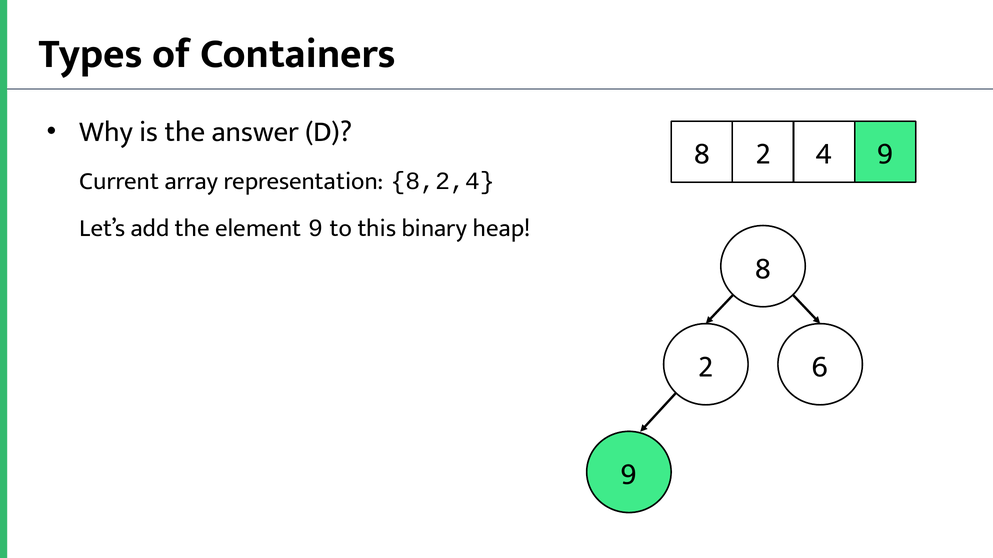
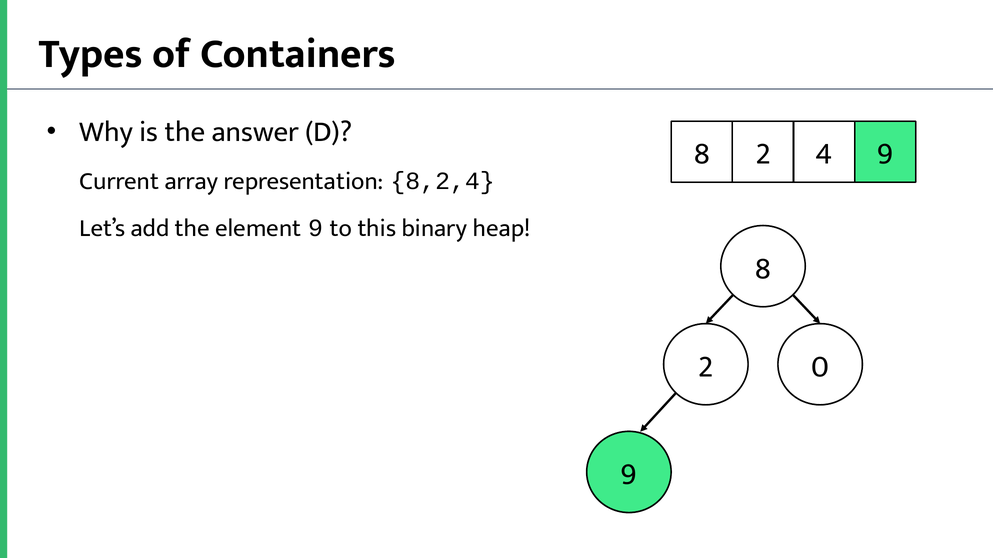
6: 6 -> 0
